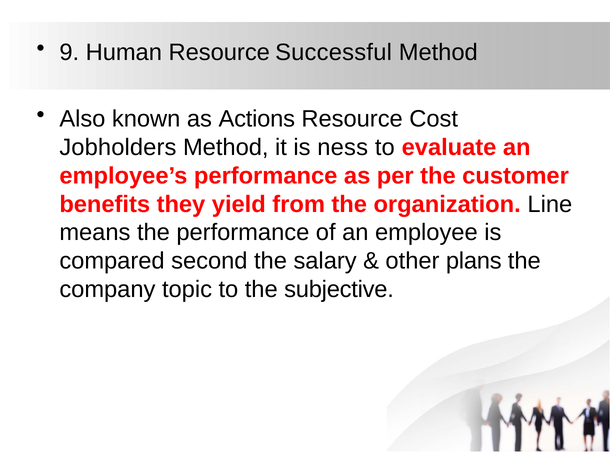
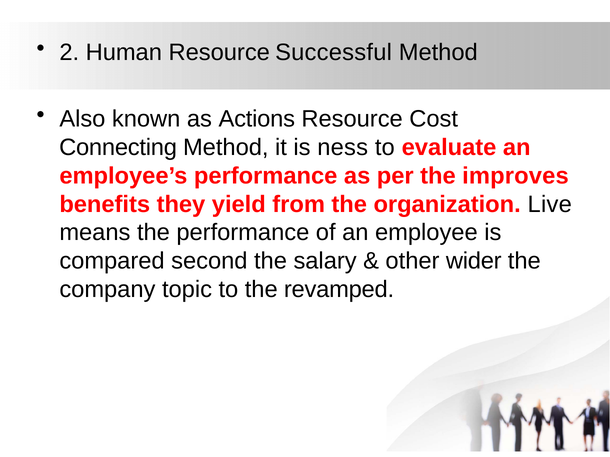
9: 9 -> 2
Jobholders: Jobholders -> Connecting
customer: customer -> improves
Line: Line -> Live
plans: plans -> wider
subjective: subjective -> revamped
